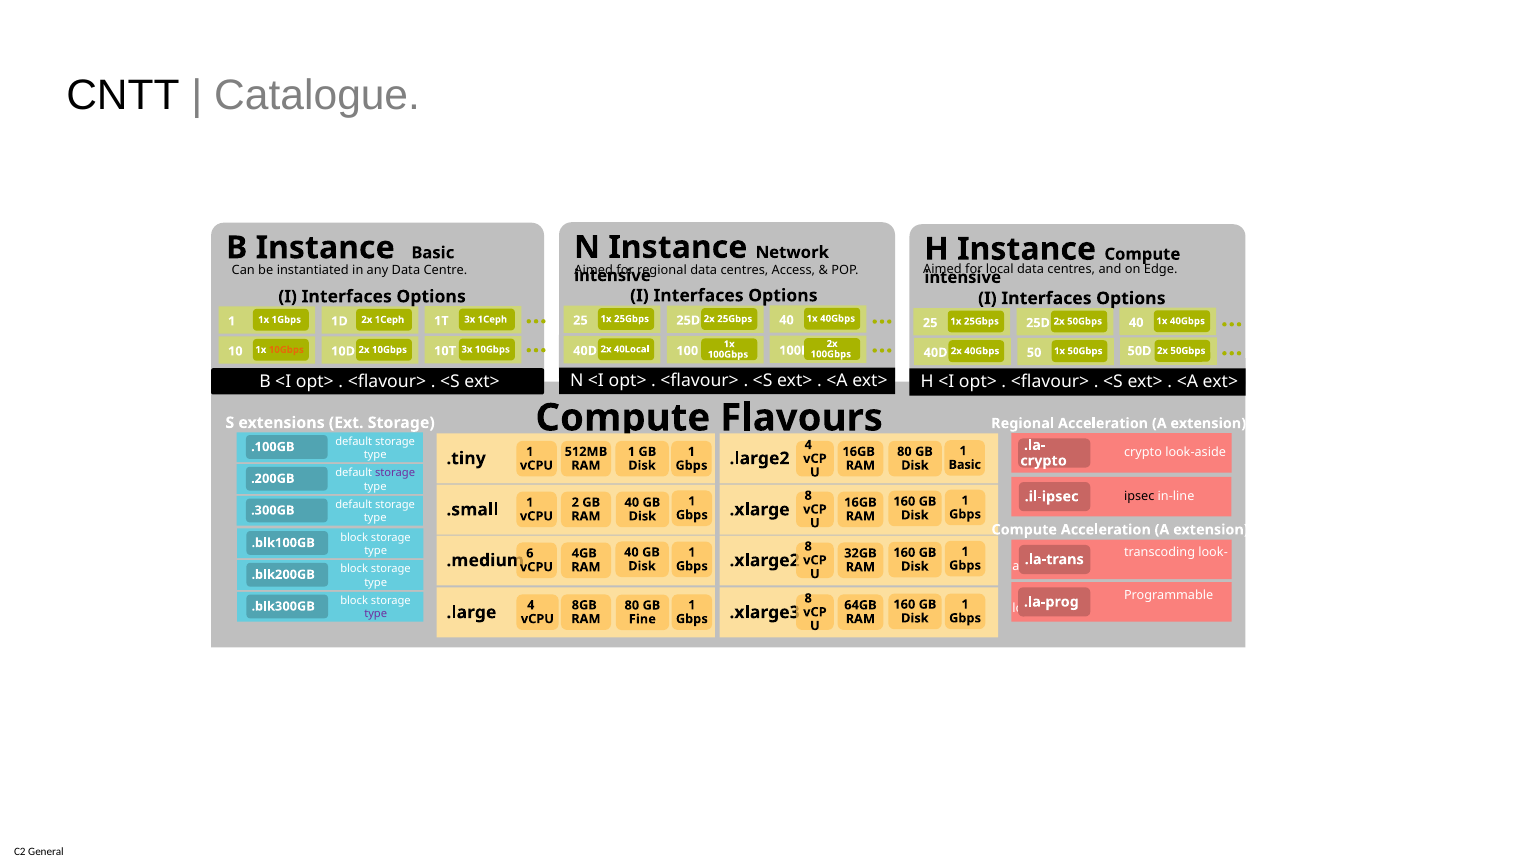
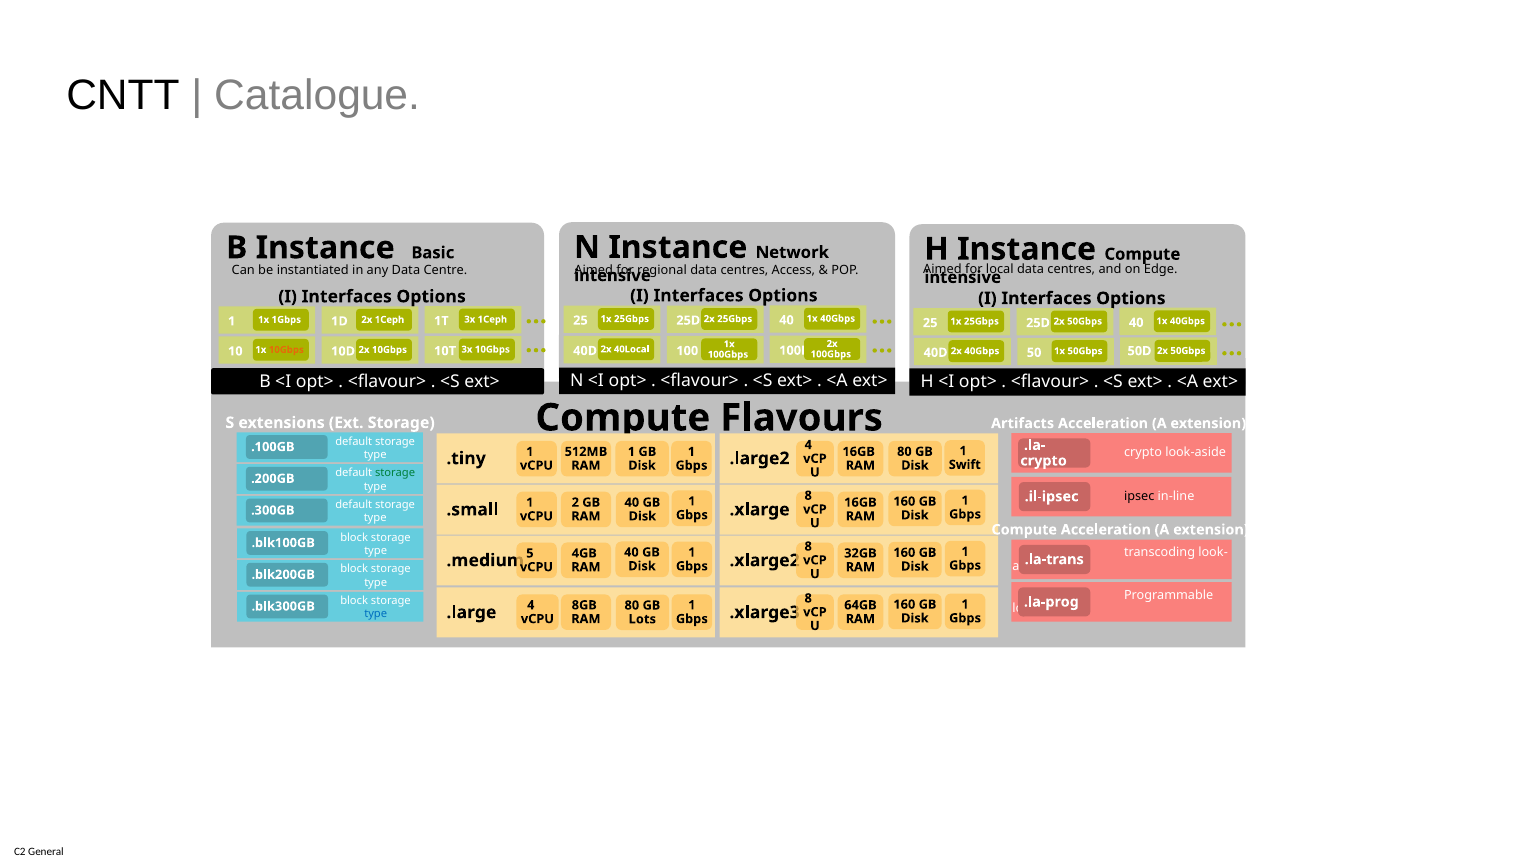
Regional at (1023, 423): Regional -> Artifacts
Basic at (965, 465): Basic -> Swift
storage at (395, 473) colour: purple -> green
6: 6 -> 5
type at (376, 614) colour: purple -> blue
Fine: Fine -> Lots
